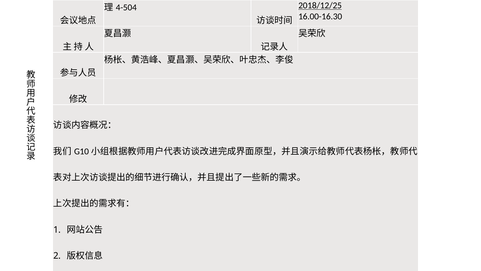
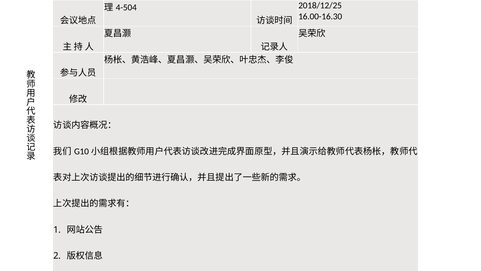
2018/12/25 underline: present -> none
